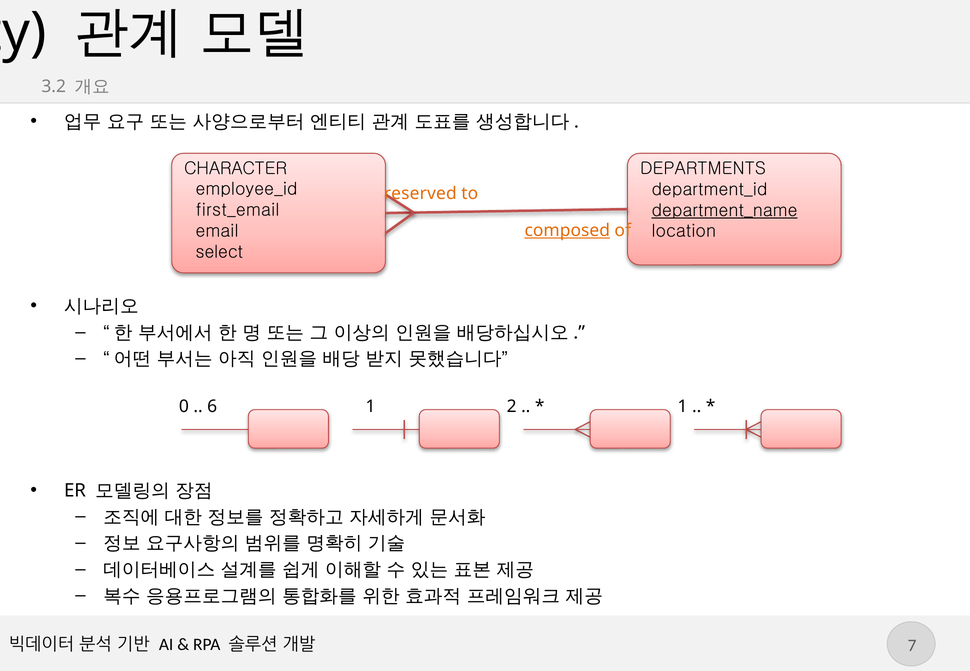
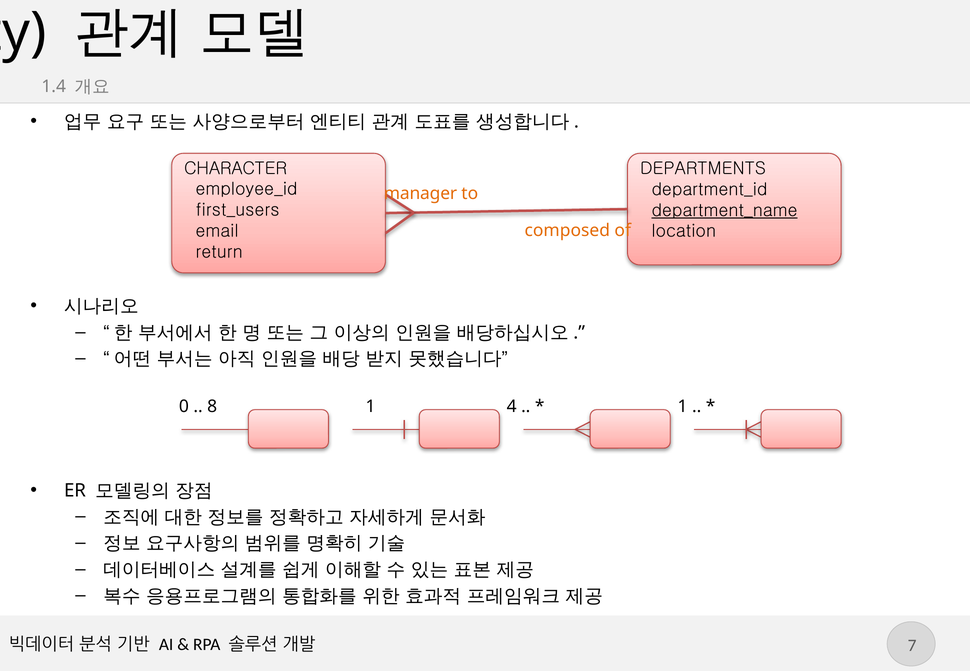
3.2: 3.2 -> 1.4
reserved: reserved -> manager
first_email: first_email -> first_users
composed underline: present -> none
select: select -> return
6: 6 -> 8
2: 2 -> 4
